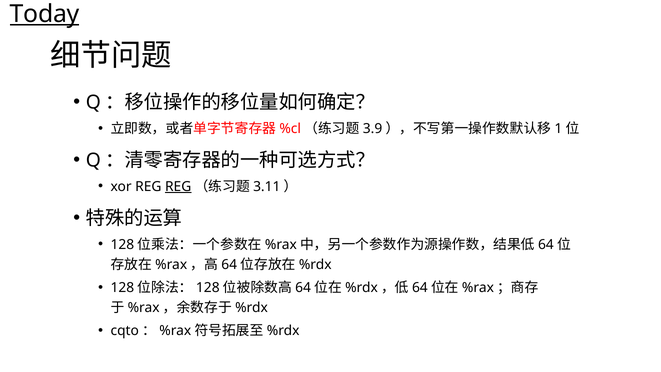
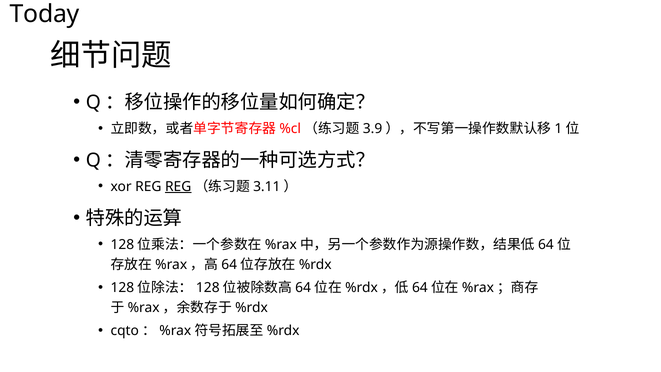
Today underline: present -> none
